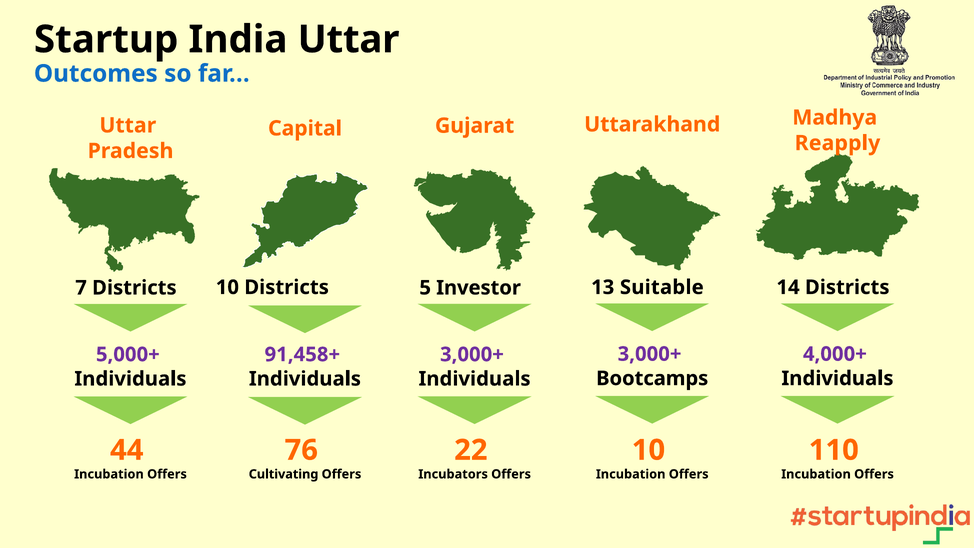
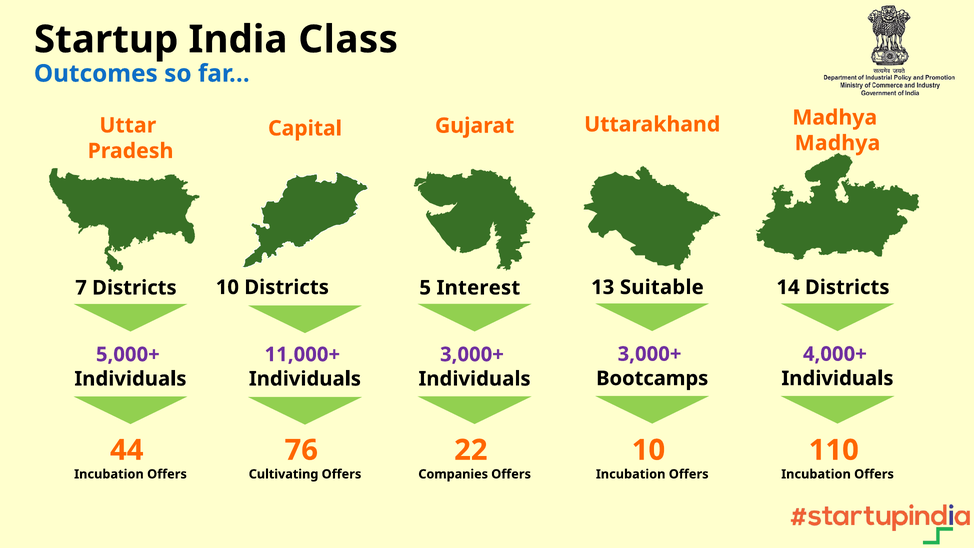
India Uttar: Uttar -> Class
Reapply at (837, 143): Reapply -> Madhya
Investor: Investor -> Interest
91,458+: 91,458+ -> 11,000+
Incubators: Incubators -> Companies
